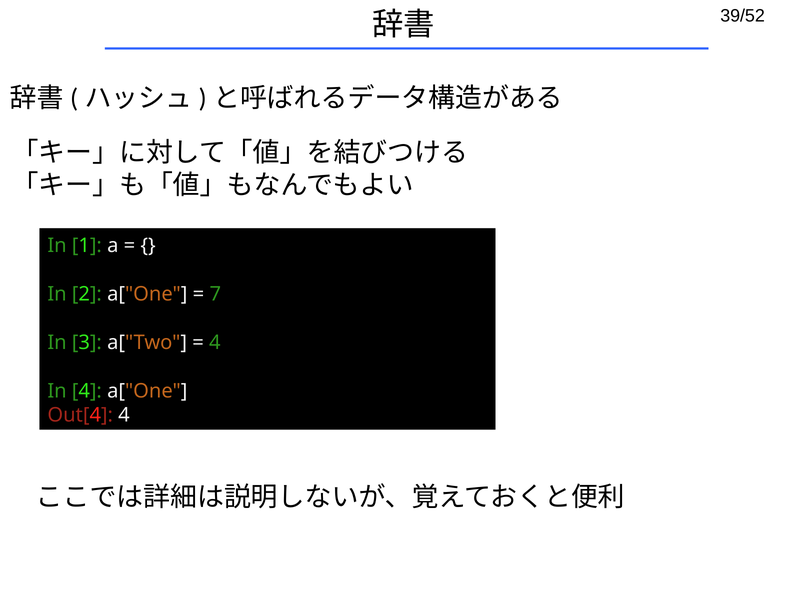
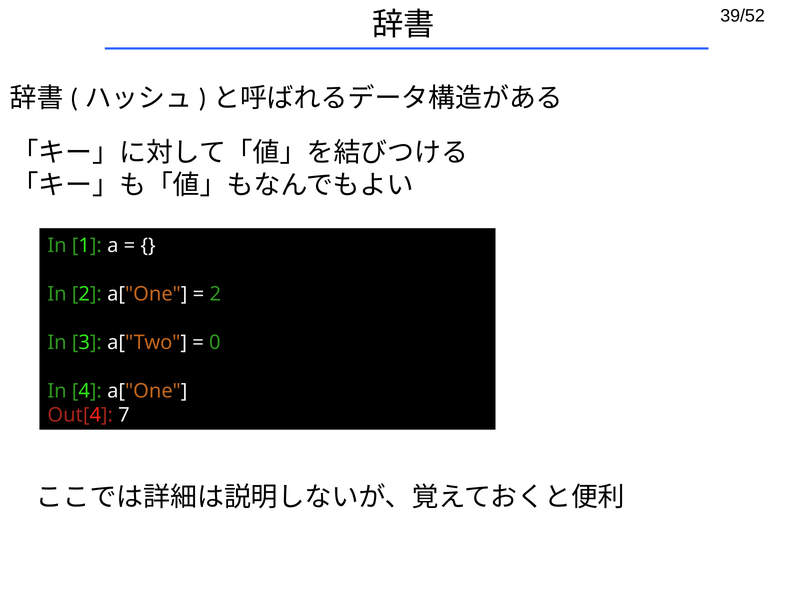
7 at (215, 294): 7 -> 2
4 at (215, 343): 4 -> 0
Out[4 4: 4 -> 7
